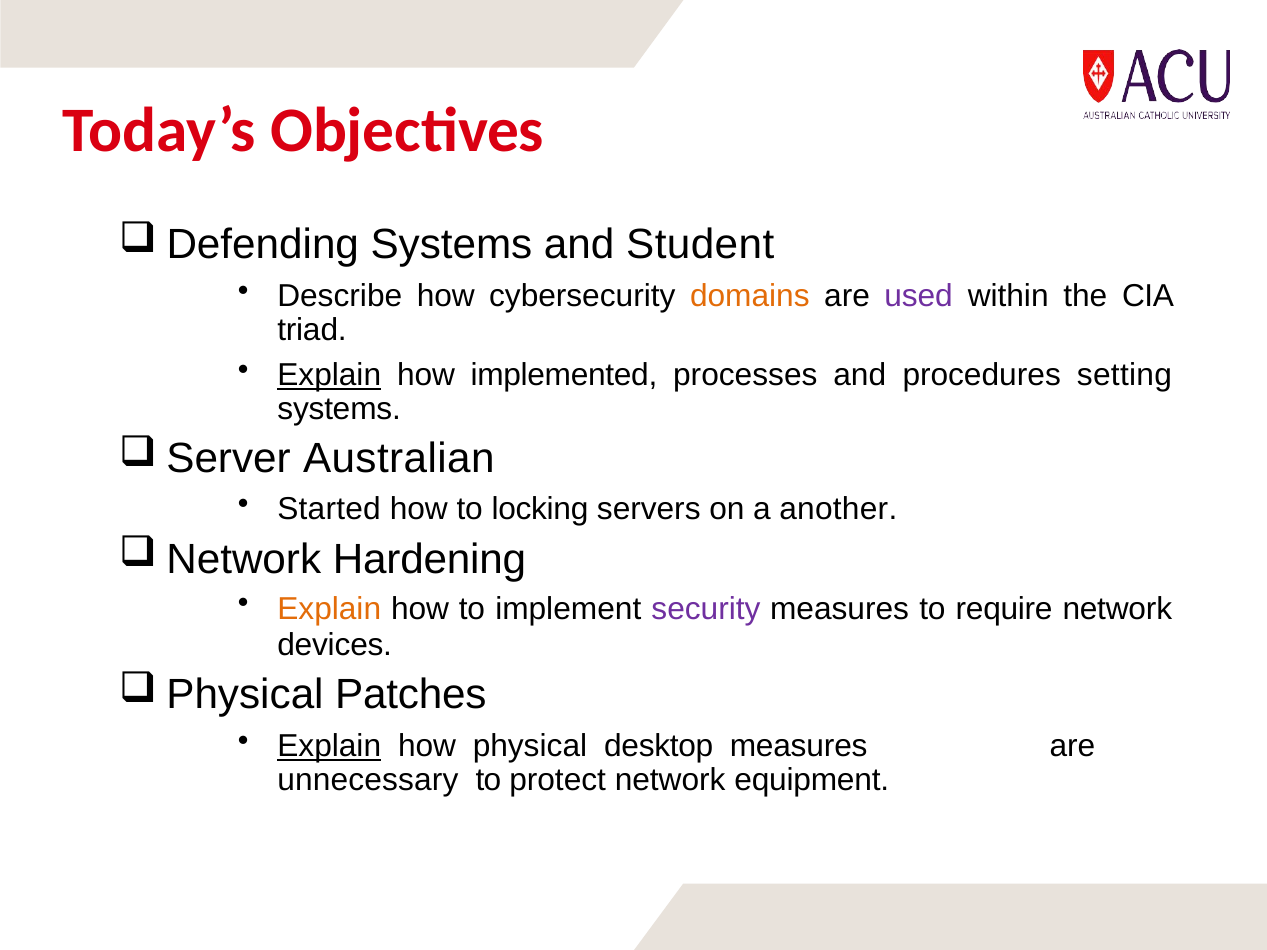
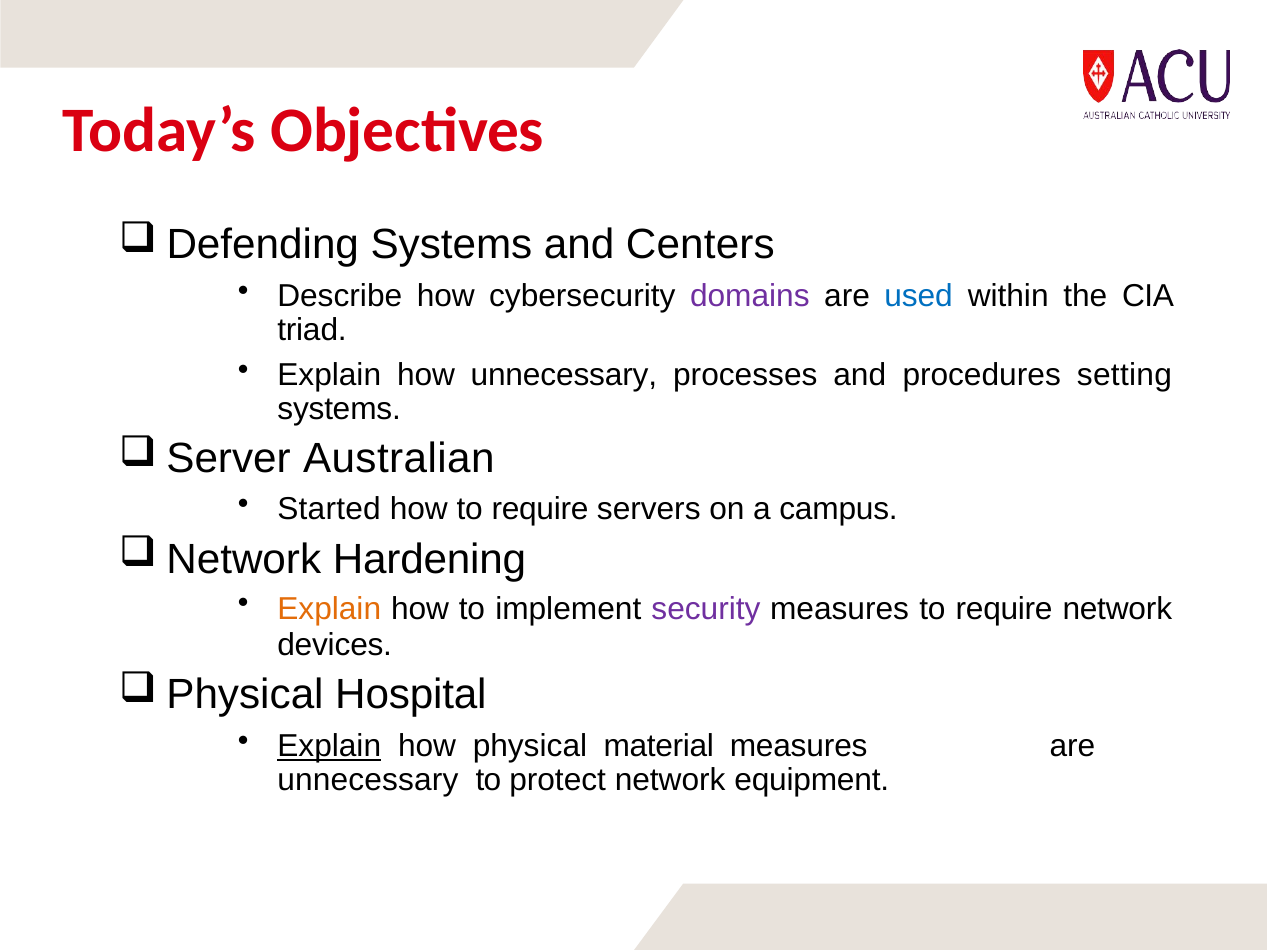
Student: Student -> Centers
domains colour: orange -> purple
used colour: purple -> blue
Explain at (329, 375) underline: present -> none
how implemented: implemented -> unnecessary
how to locking: locking -> require
another: another -> campus
Patches: Patches -> Hospital
desktop: desktop -> material
